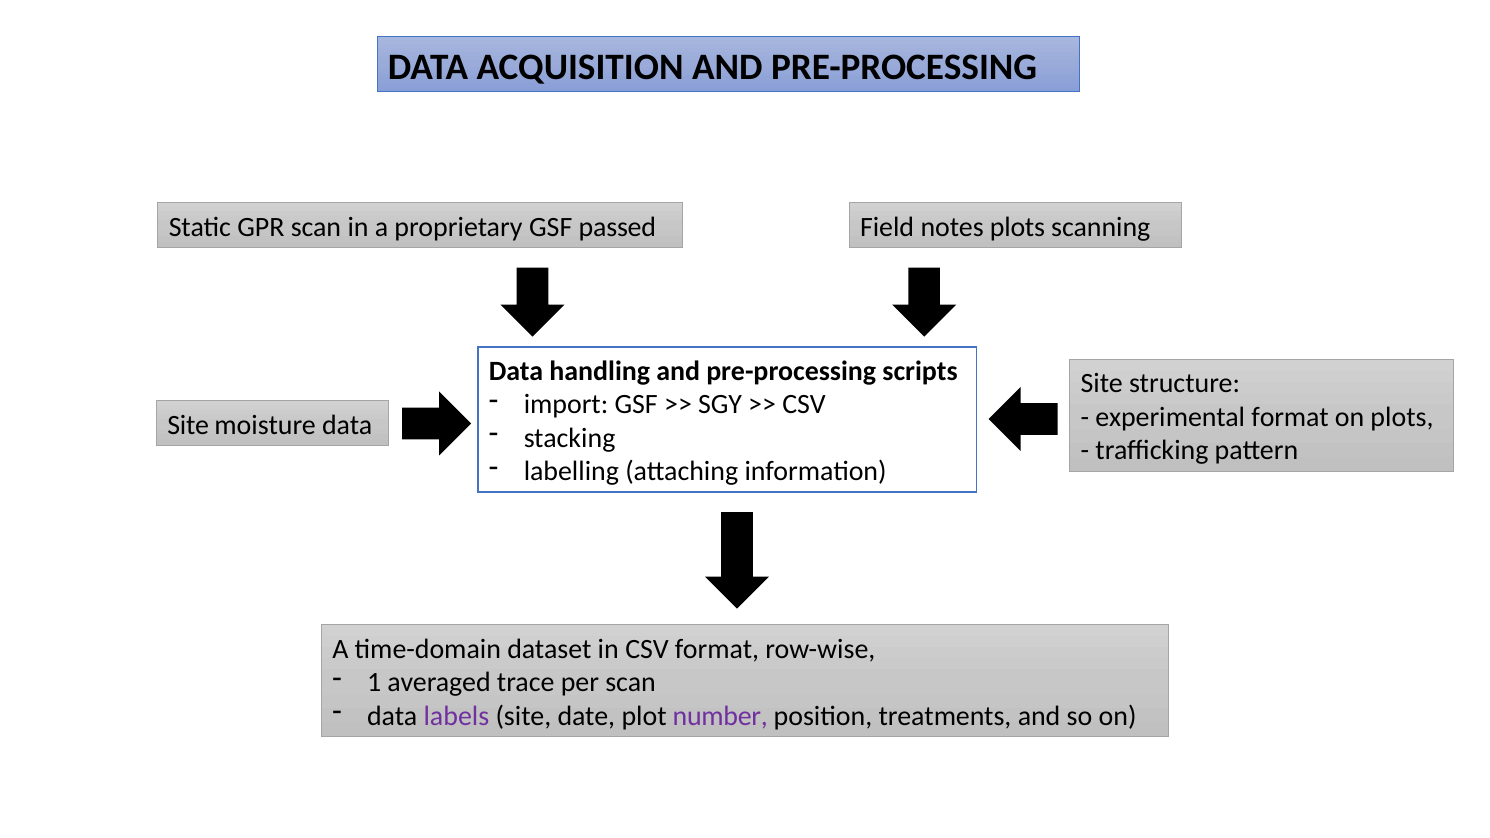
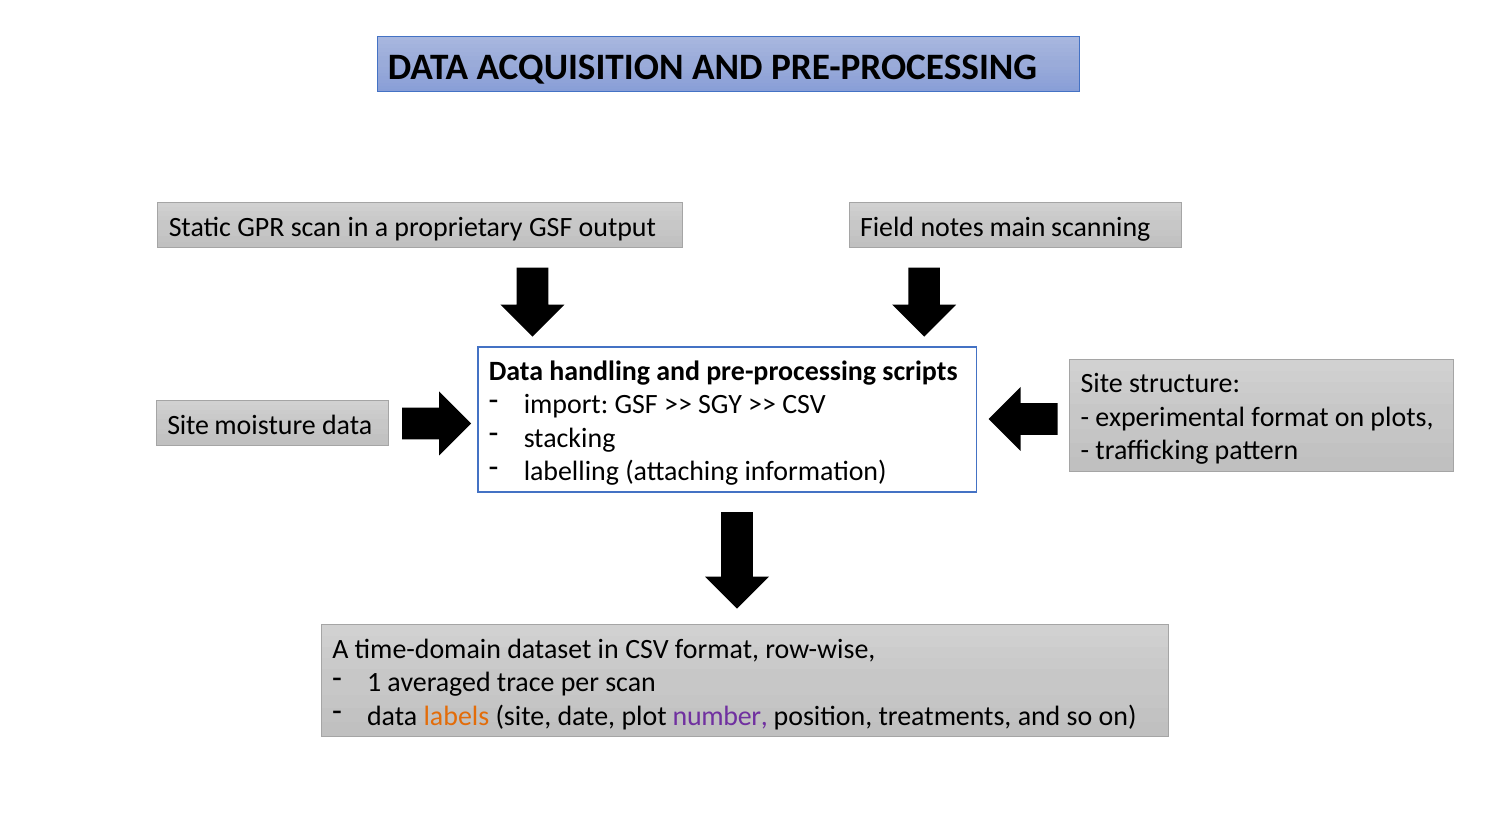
passed: passed -> output
notes plots: plots -> main
labels colour: purple -> orange
